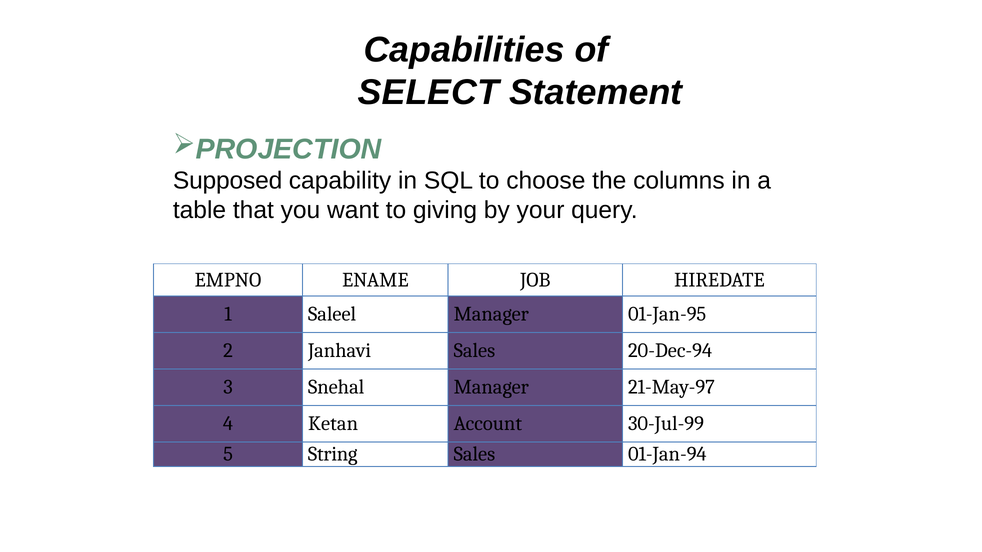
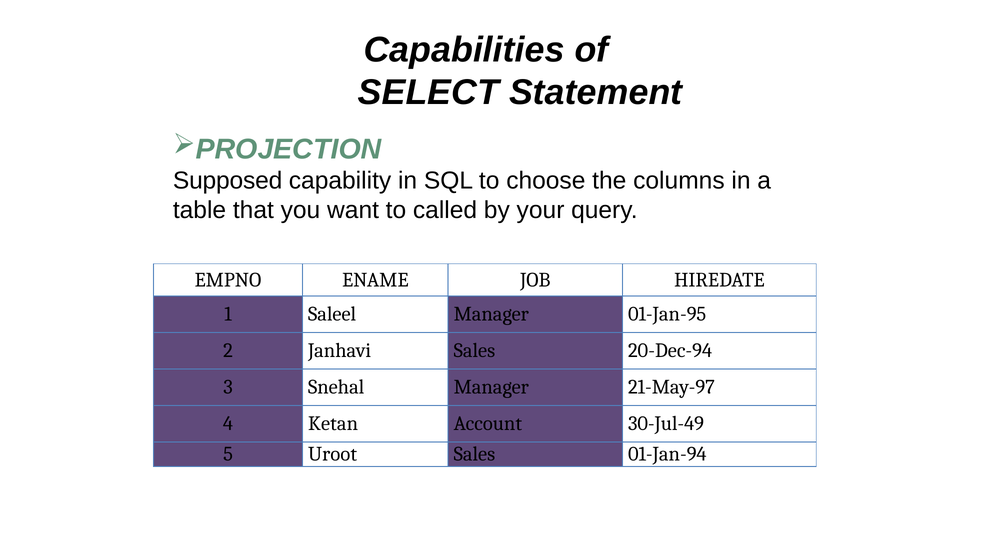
giving: giving -> called
30-Jul-99: 30-Jul-99 -> 30-Jul-49
String: String -> Uroot
